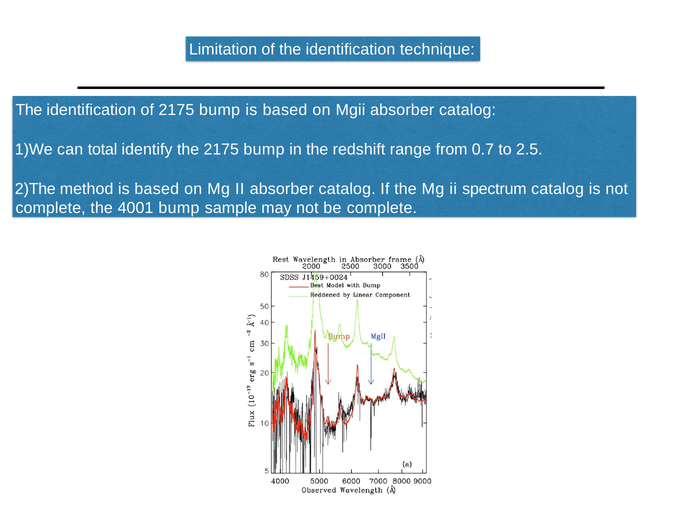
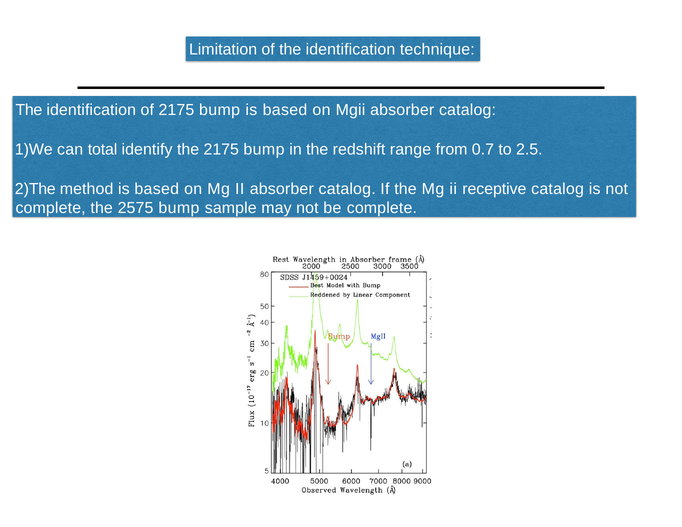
spectrum: spectrum -> receptive
4001: 4001 -> 2575
